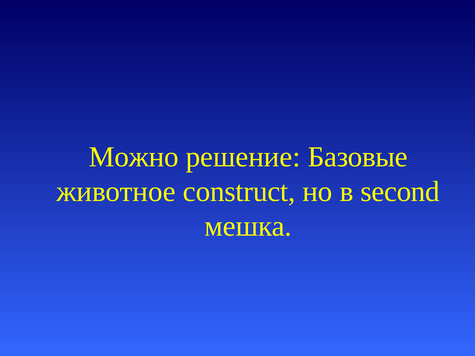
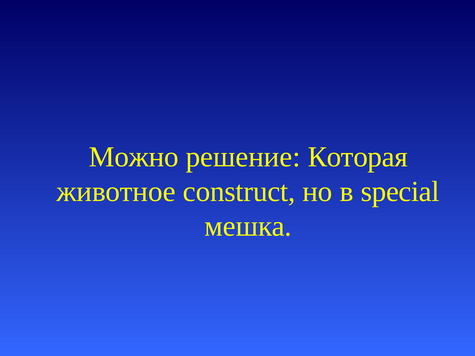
Базовые: Базовые -> Которая
second: second -> special
